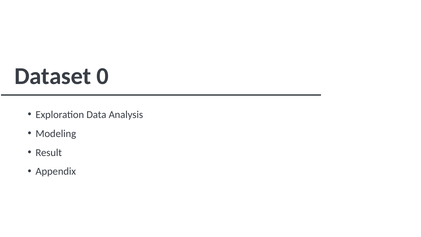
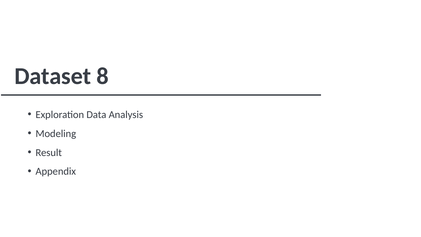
0: 0 -> 8
